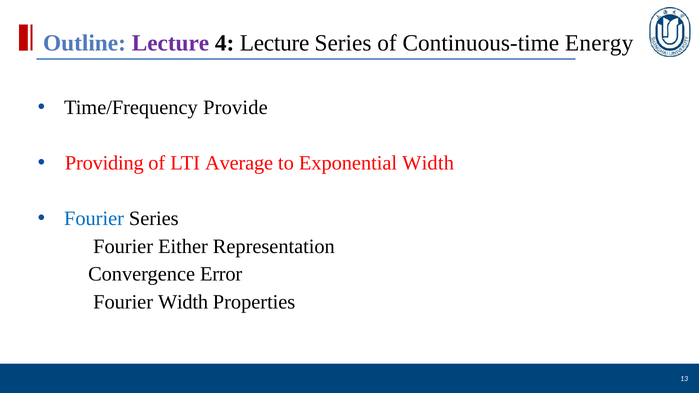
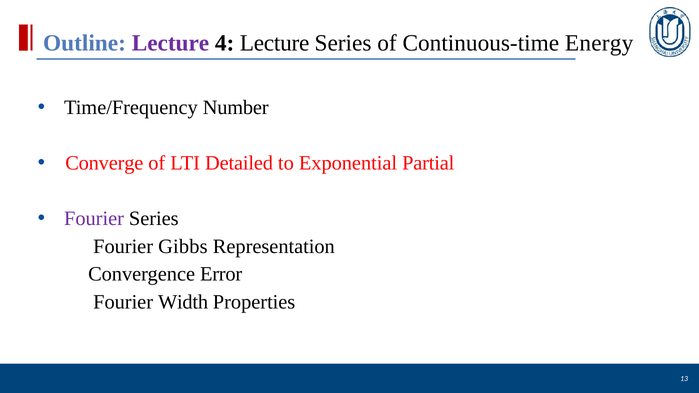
Provide: Provide -> Number
Providing: Providing -> Converge
Average: Average -> Detailed
Exponential Width: Width -> Partial
Fourier at (94, 219) colour: blue -> purple
Either: Either -> Gibbs
